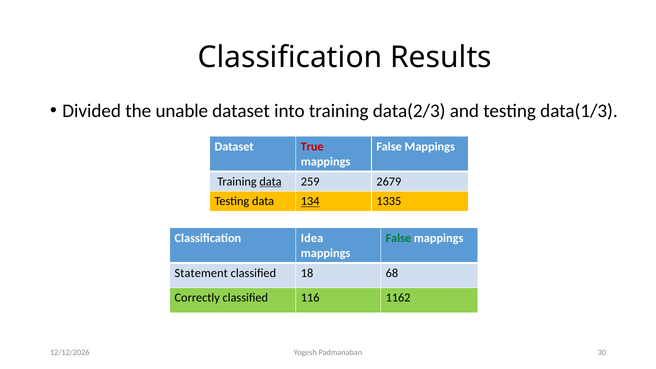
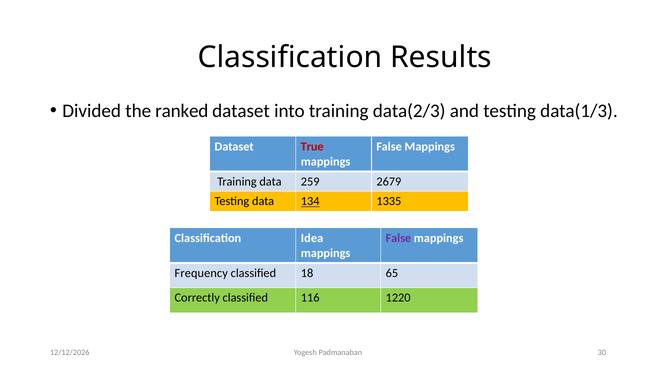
unable: unable -> ranked
data at (271, 181) underline: present -> none
False at (398, 238) colour: green -> purple
Statement: Statement -> Frequency
68: 68 -> 65
1162: 1162 -> 1220
